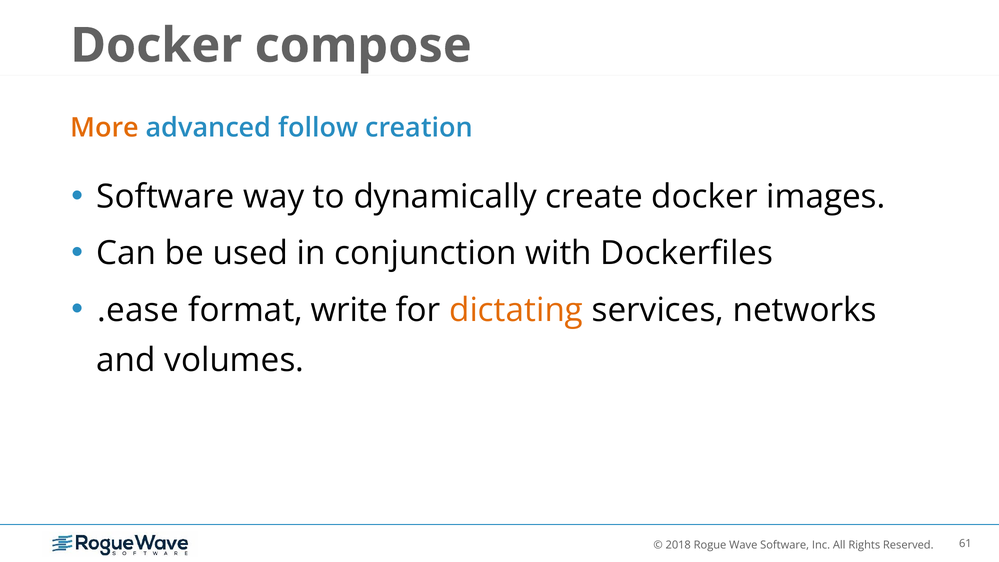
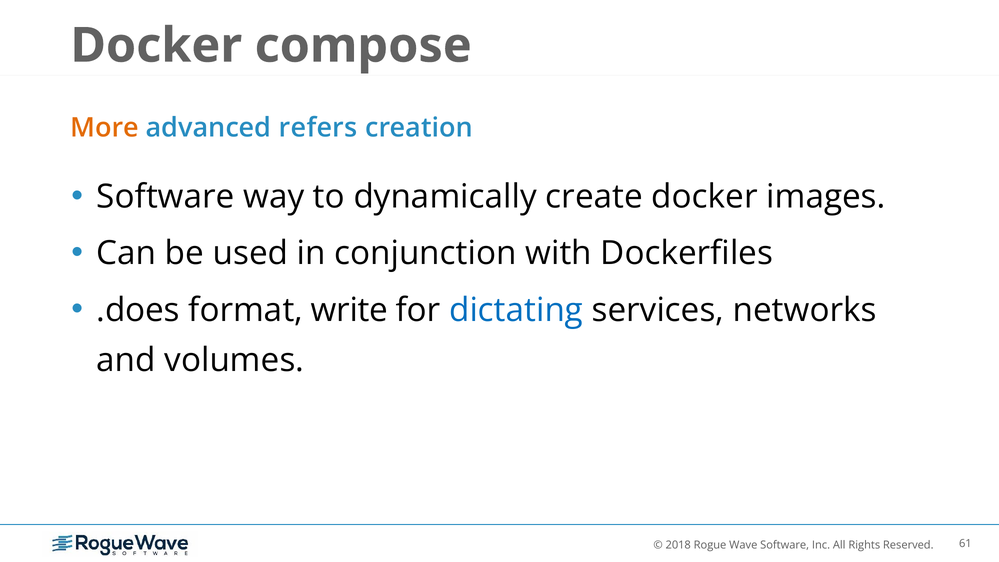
follow: follow -> refers
.ease: .ease -> .does
dictating colour: orange -> blue
